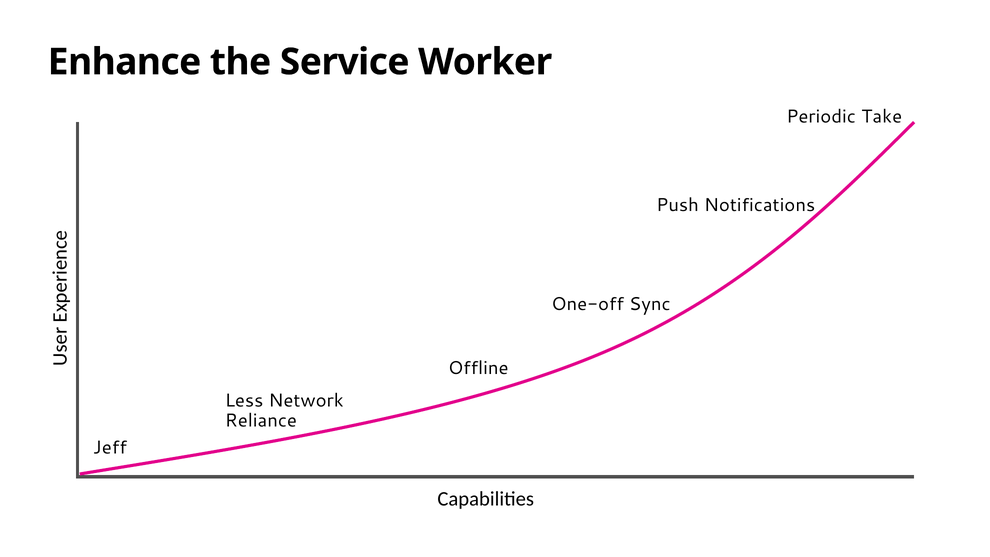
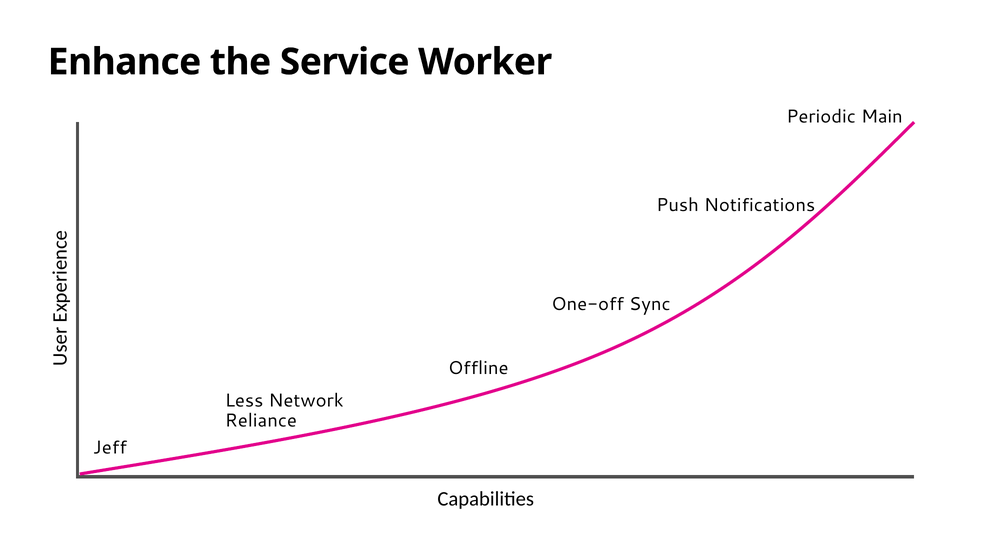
Take: Take -> Main
